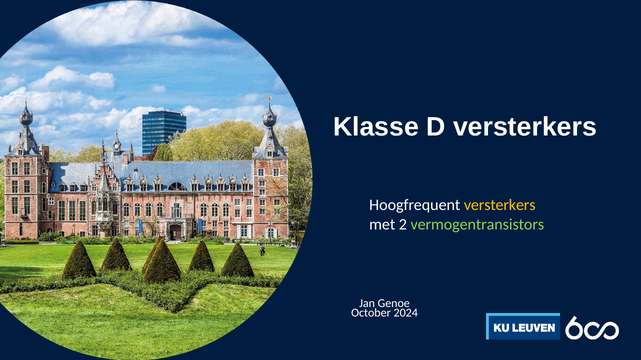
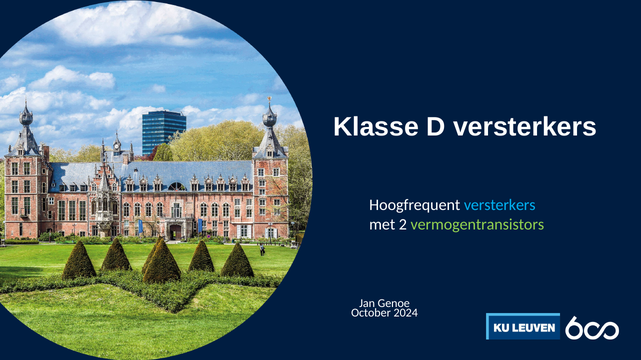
versterkers at (500, 205) colour: yellow -> light blue
